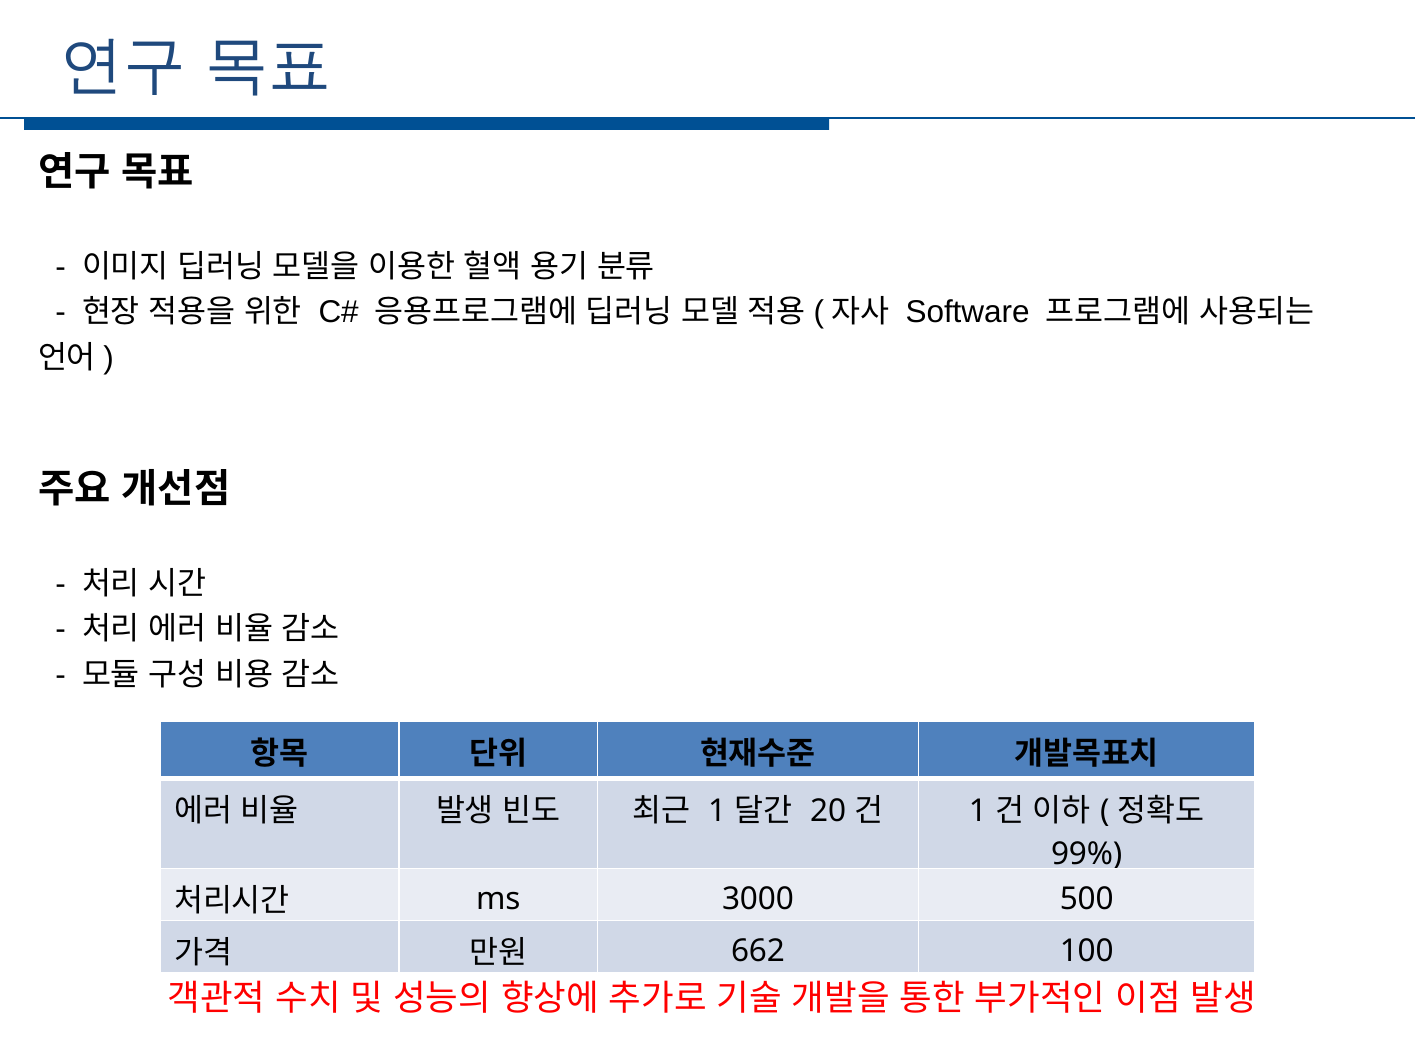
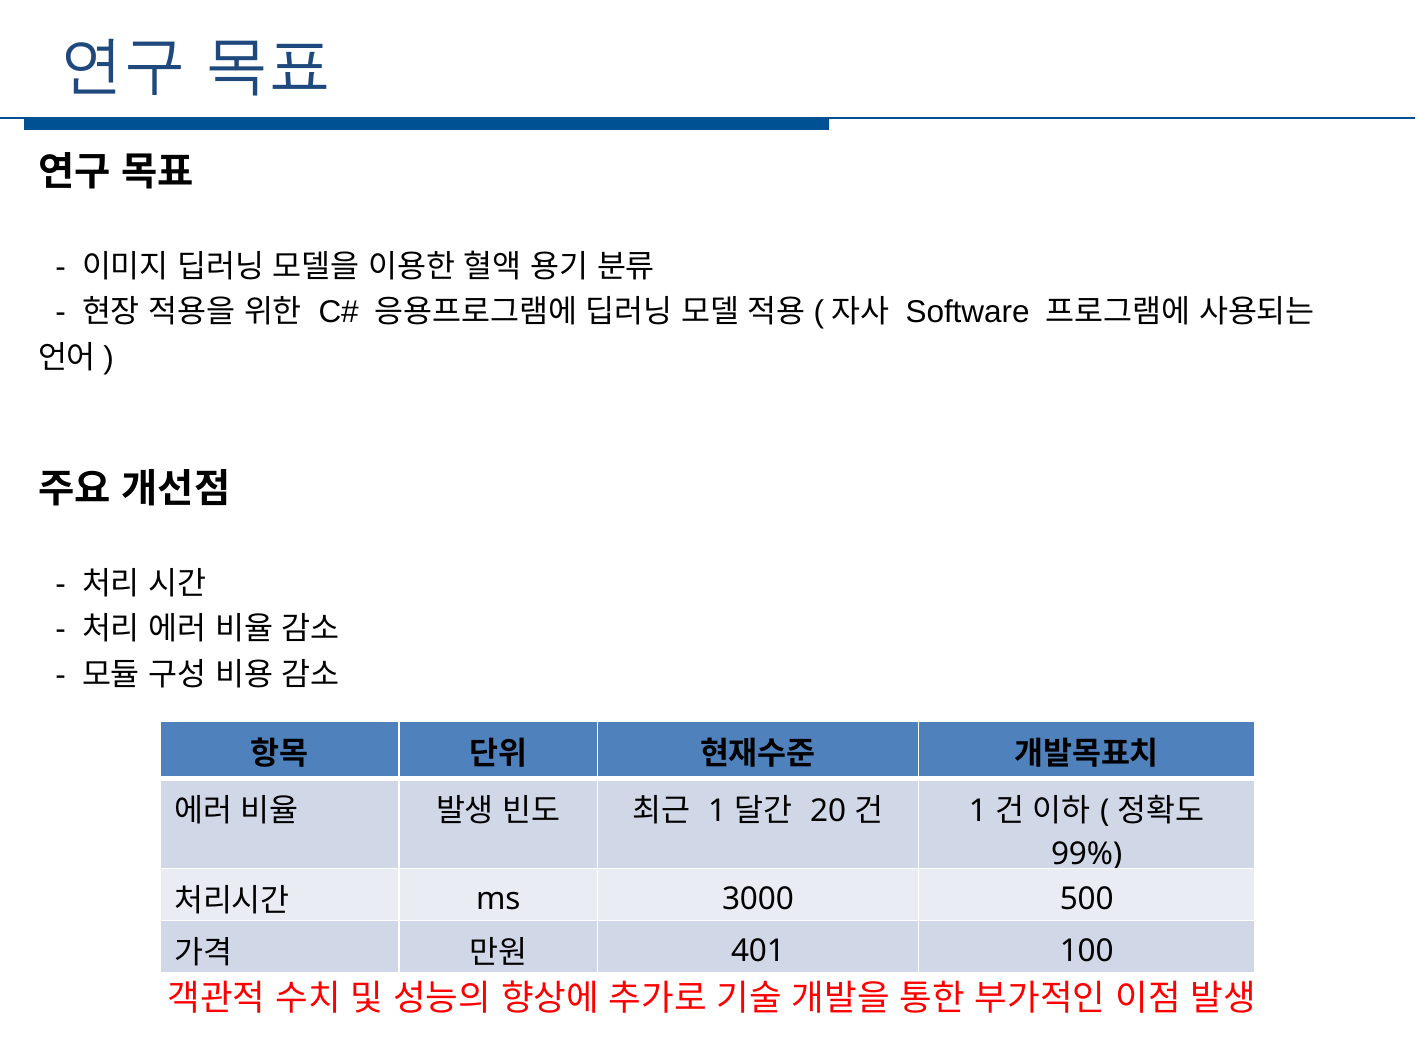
662: 662 -> 401
